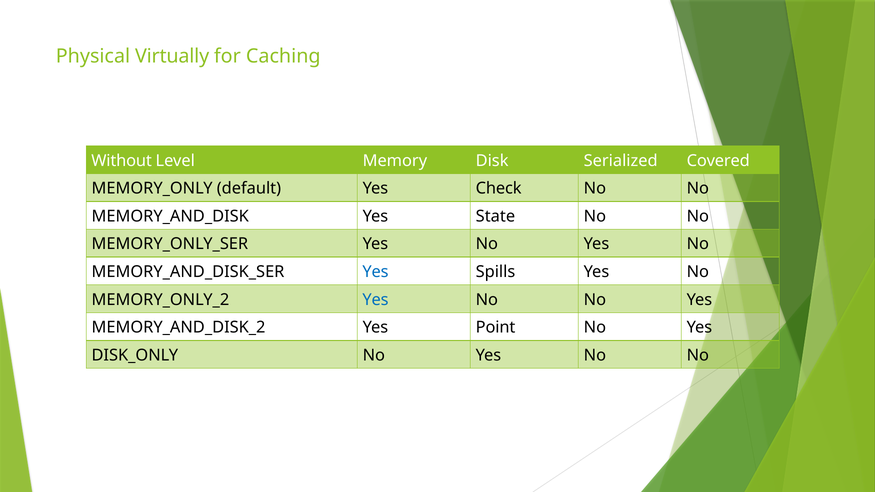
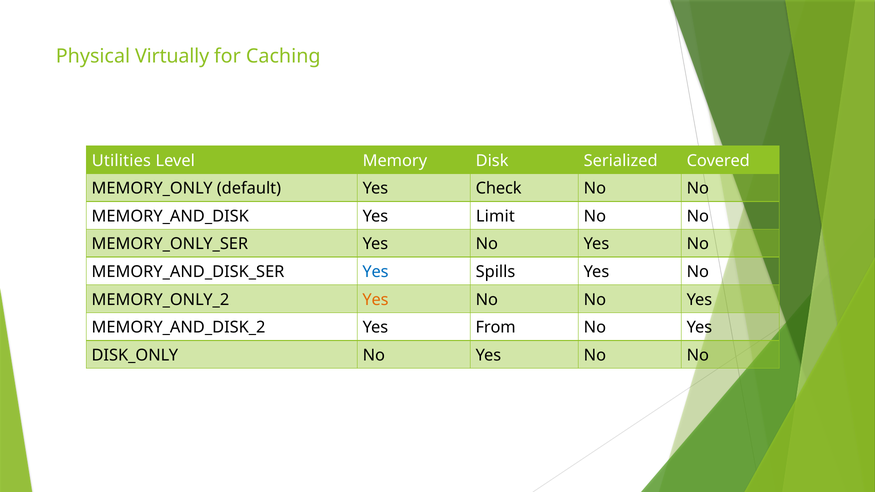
Without: Without -> Utilities
State: State -> Limit
Yes at (375, 300) colour: blue -> orange
Point: Point -> From
